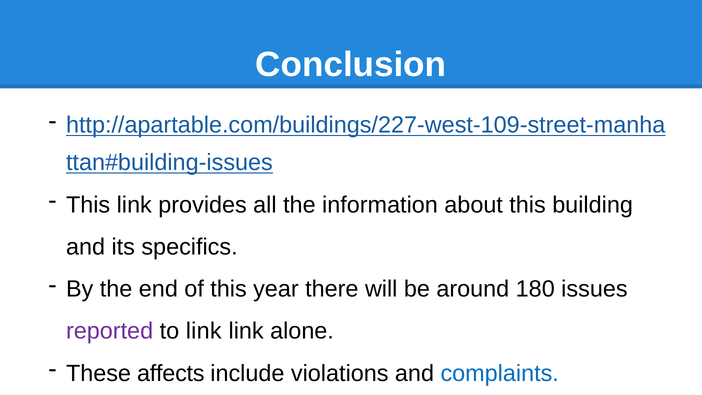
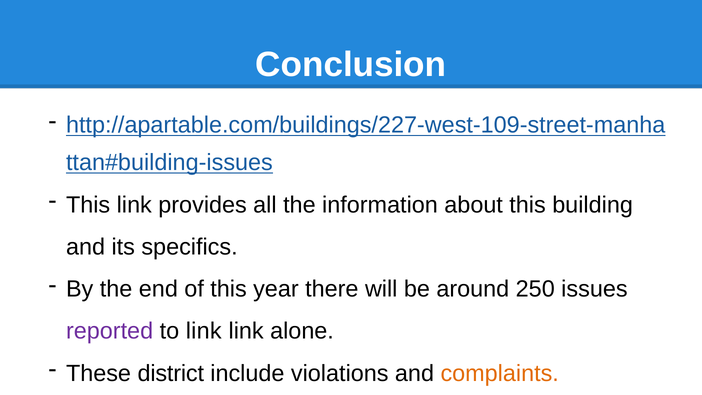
180: 180 -> 250
affects: affects -> district
complaints colour: blue -> orange
